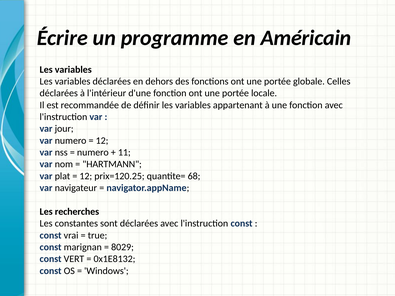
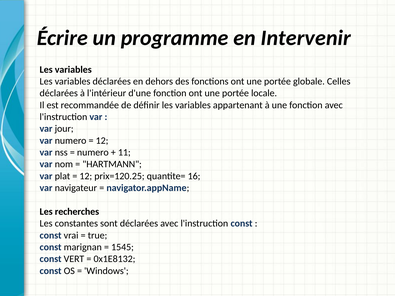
Américain: Américain -> Intervenir
68: 68 -> 16
8029: 8029 -> 1545
